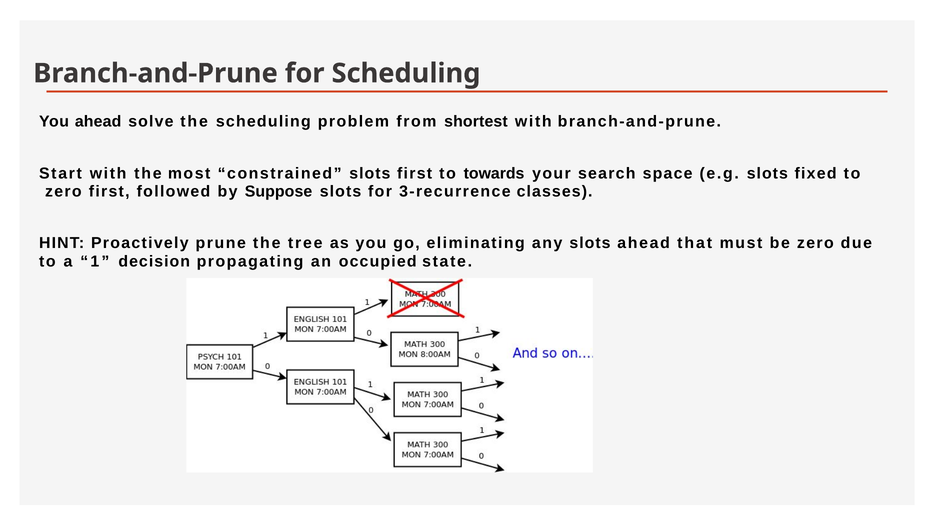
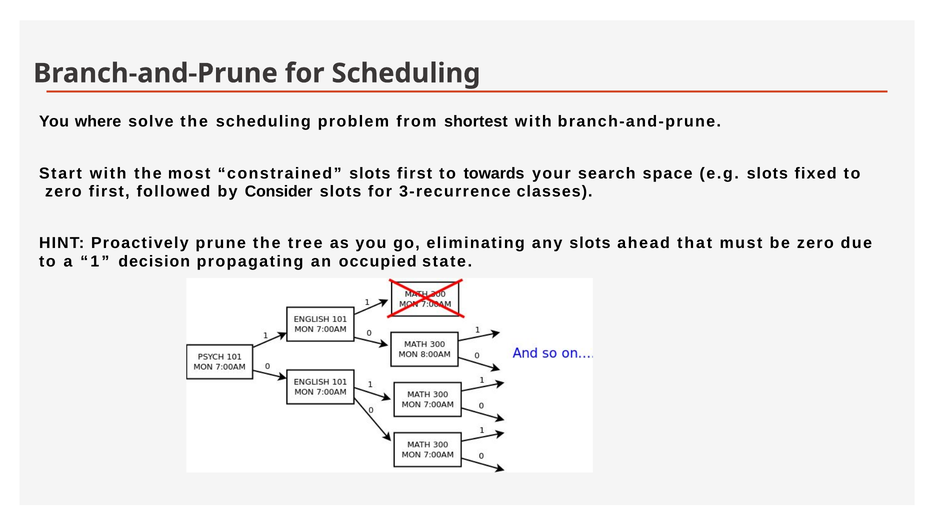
You ahead: ahead -> where
Suppose: Suppose -> Consider
